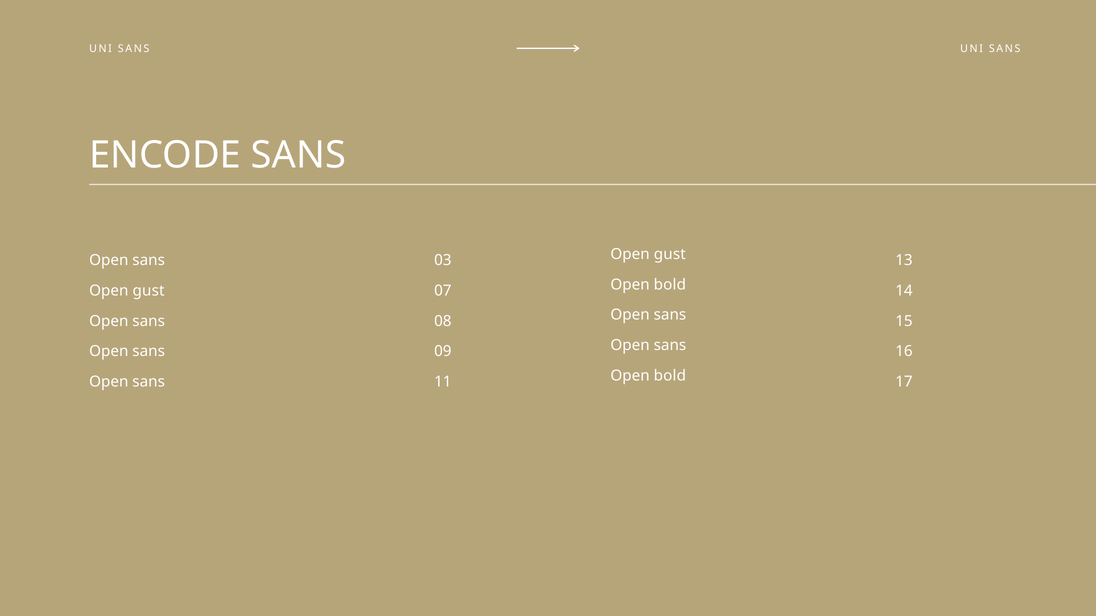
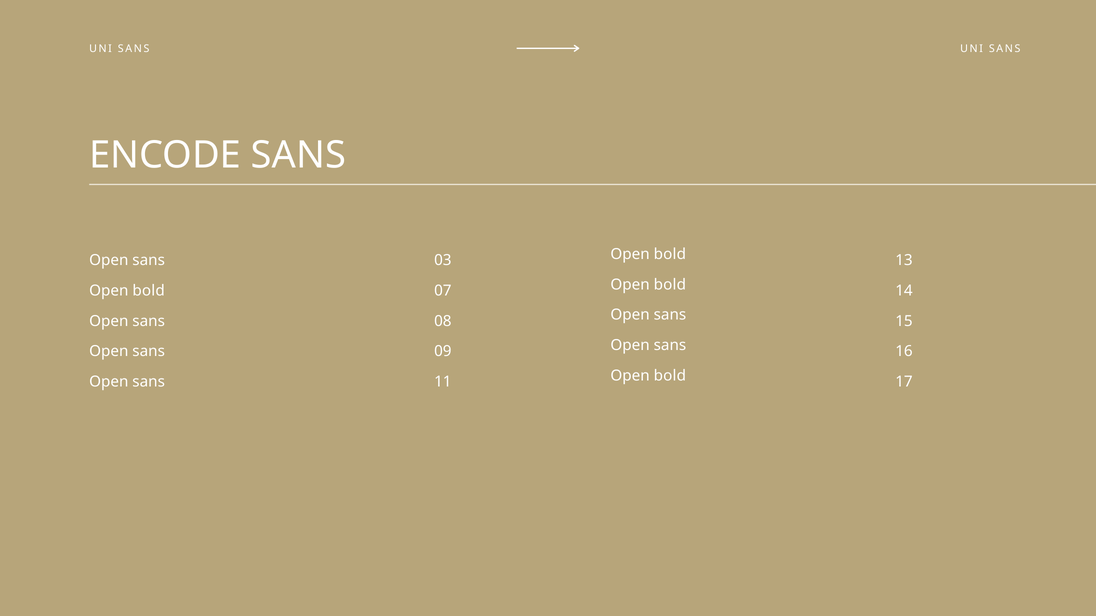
gust at (670, 254): gust -> bold
gust at (149, 291): gust -> bold
